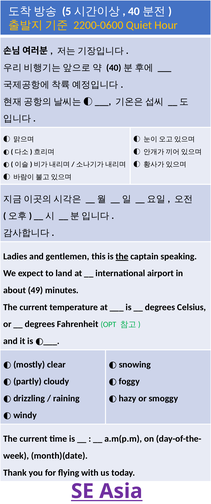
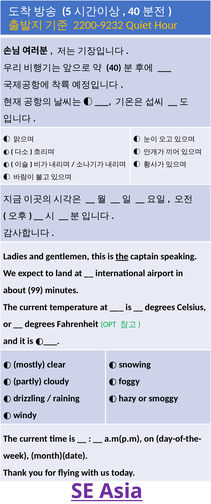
2200-0600: 2200-0600 -> 2200-9232
49: 49 -> 99
